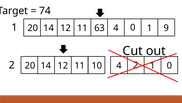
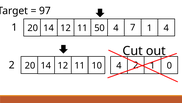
74: 74 -> 97
63: 63 -> 50
4 0: 0 -> 7
1 9: 9 -> 4
